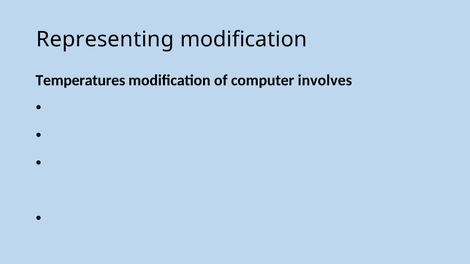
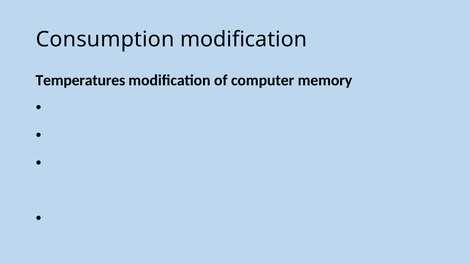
Representing: Representing -> Consumption
involves: involves -> memory
